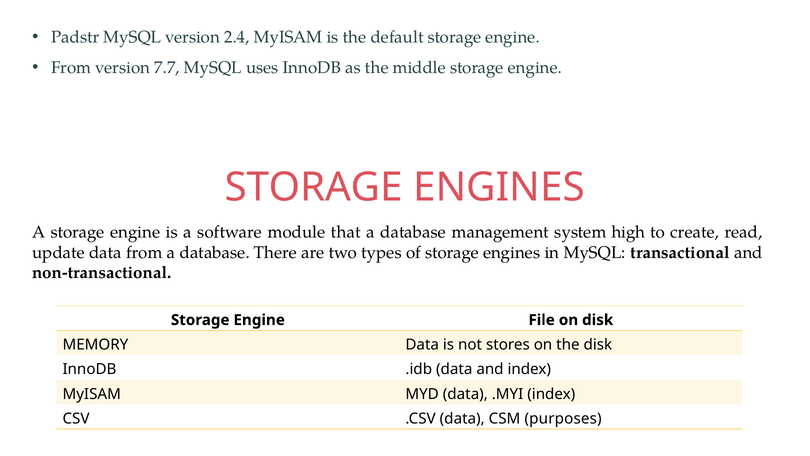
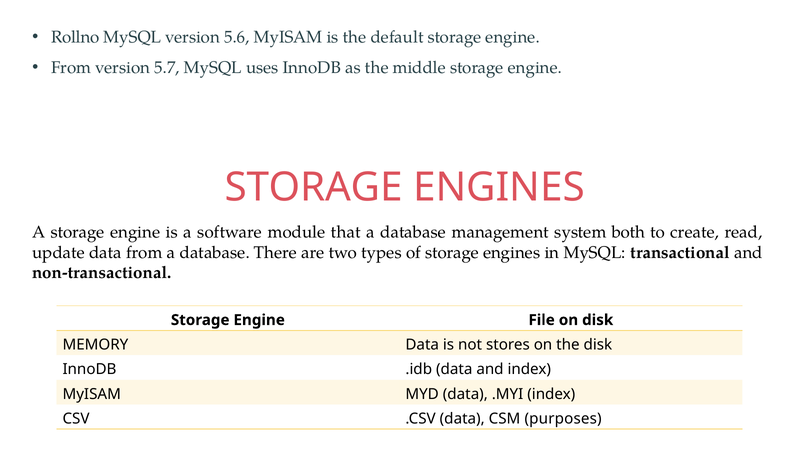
Padstr: Padstr -> Rollno
2.4: 2.4 -> 5.6
7.7: 7.7 -> 5.7
high: high -> both
